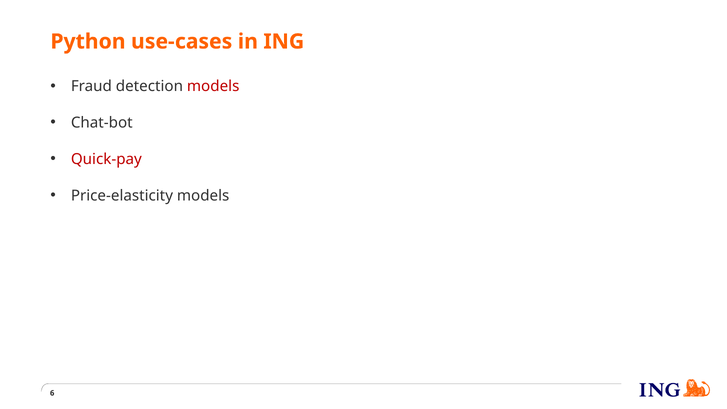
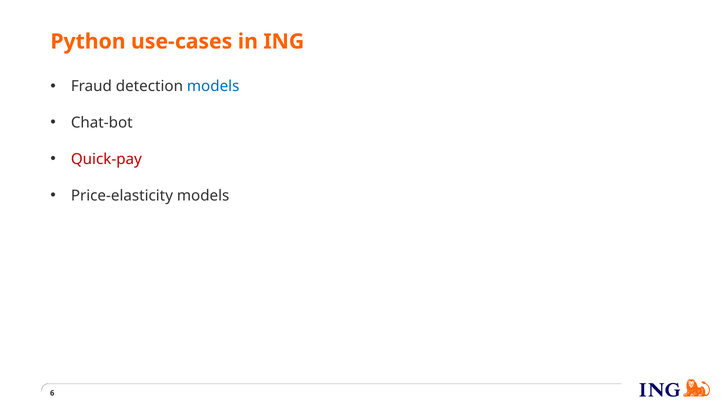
models at (213, 86) colour: red -> blue
